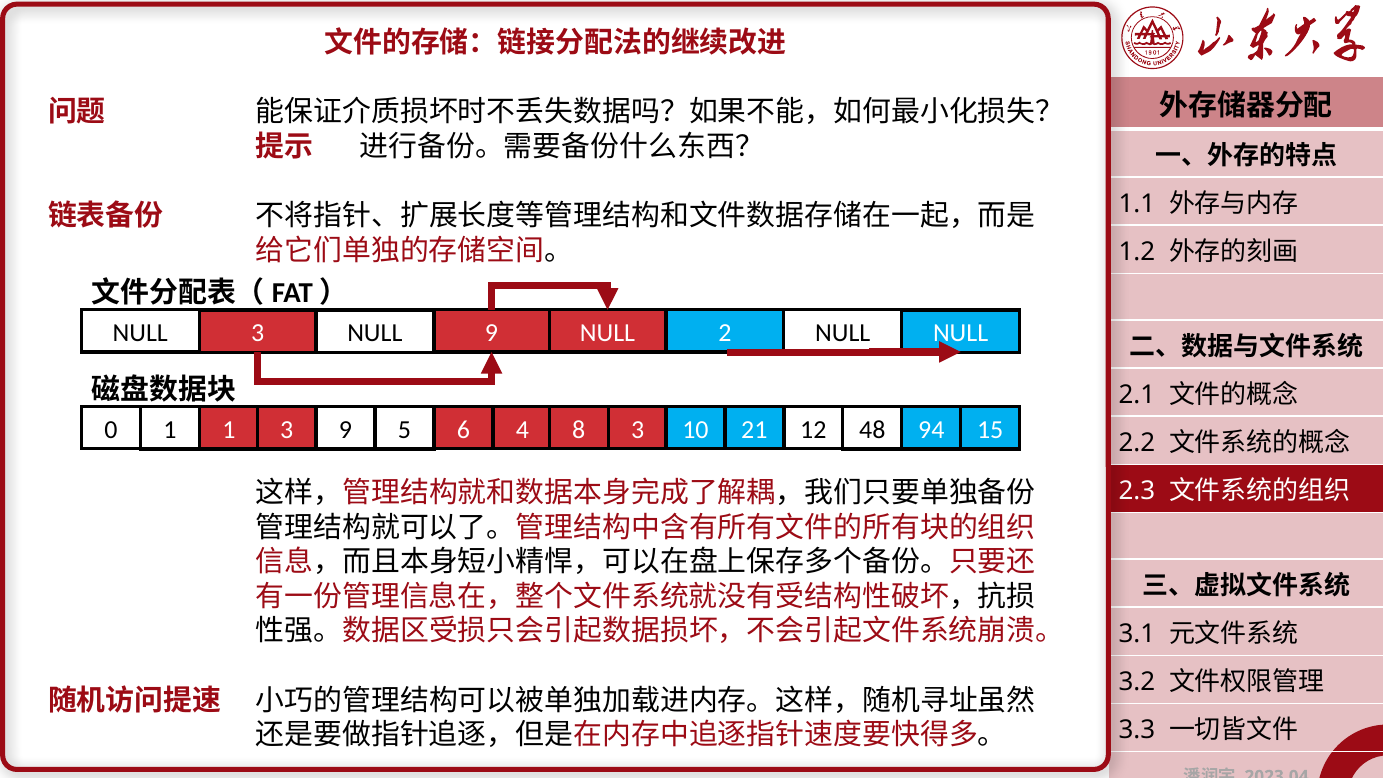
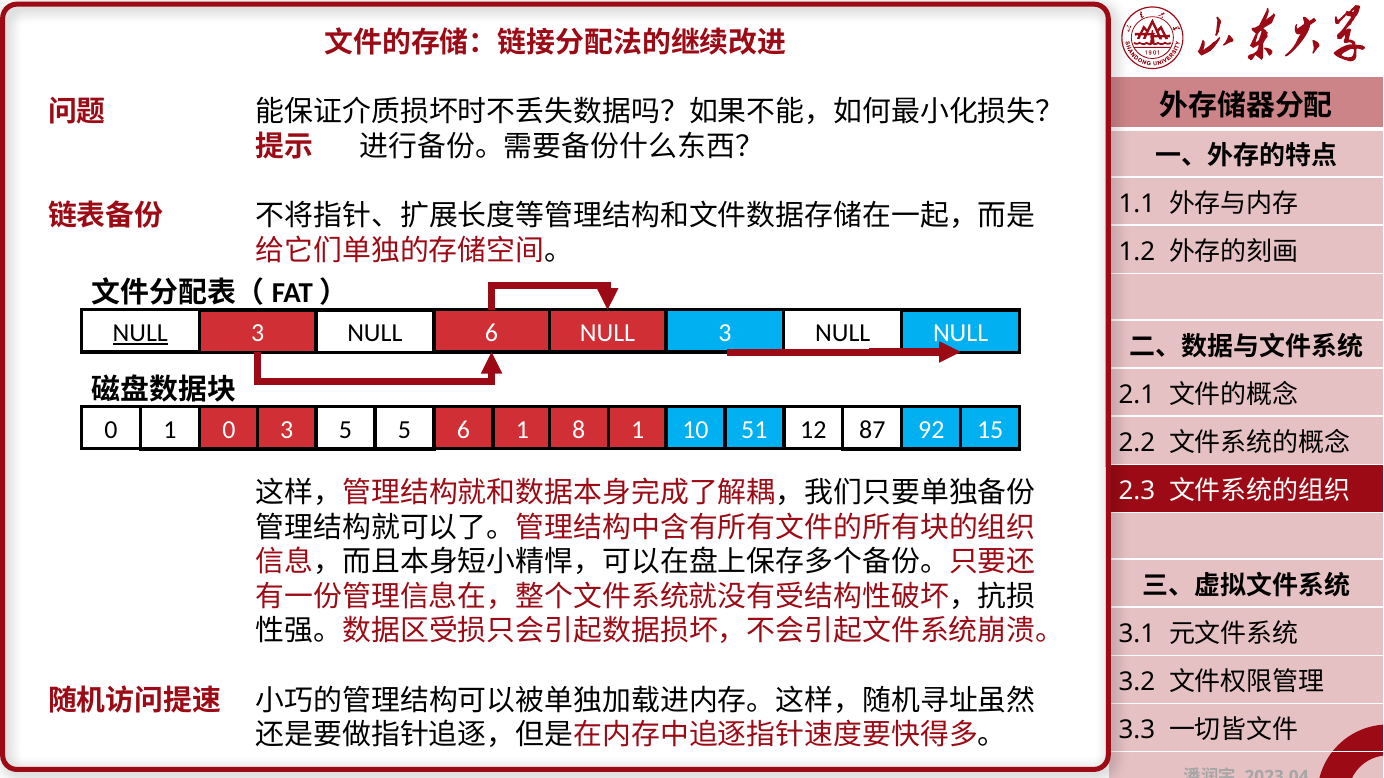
NULL at (140, 333) underline: none -> present
NULL 9: 9 -> 6
NULL 2: 2 -> 3
1 1: 1 -> 0
3 9: 9 -> 5
6 4: 4 -> 1
8 3: 3 -> 1
21: 21 -> 51
48: 48 -> 87
94: 94 -> 92
